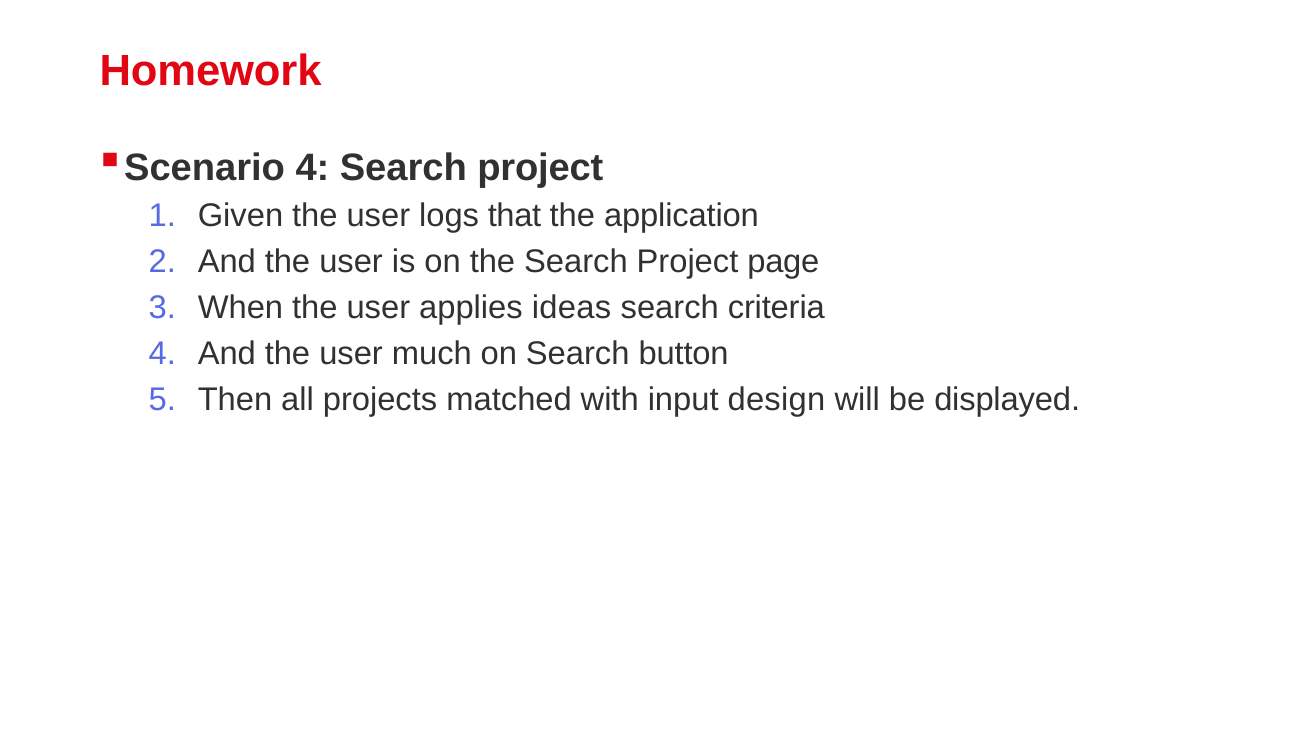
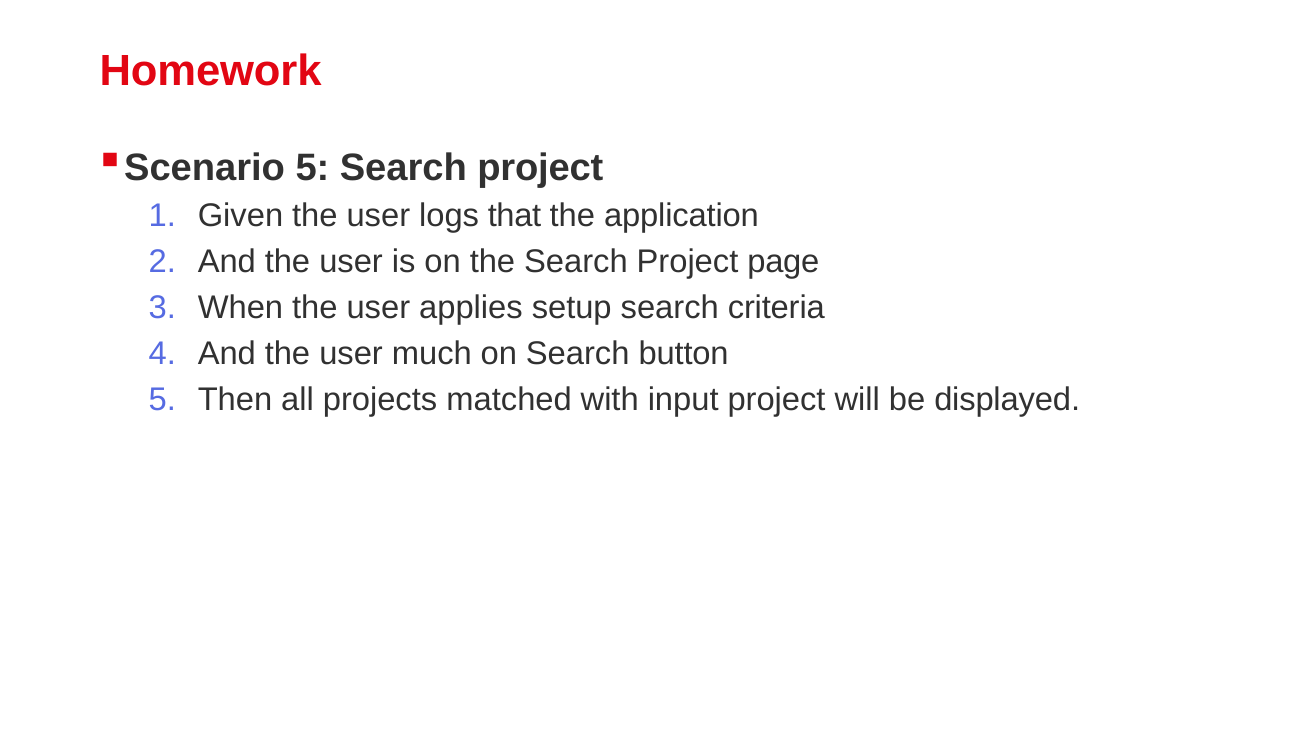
Scenario 4: 4 -> 5
ideas: ideas -> setup
input design: design -> project
